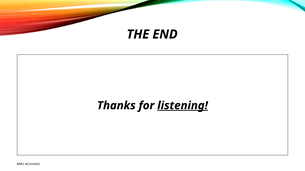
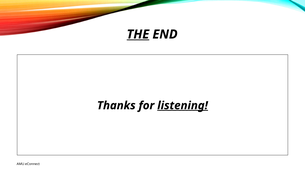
THE underline: none -> present
